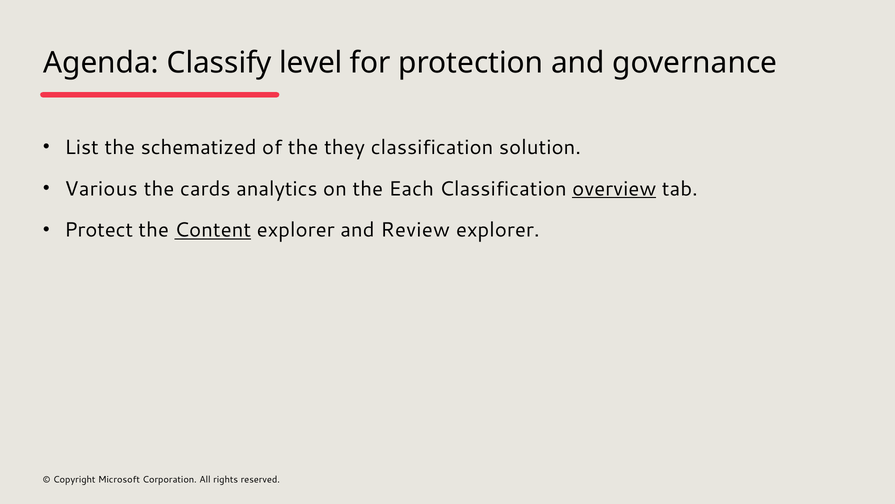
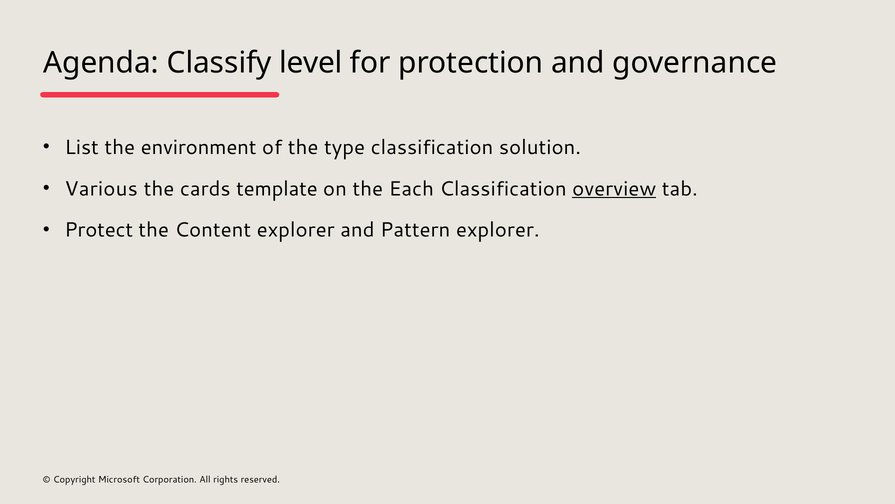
schematized: schematized -> environment
they: they -> type
analytics: analytics -> template
Content underline: present -> none
Review: Review -> Pattern
